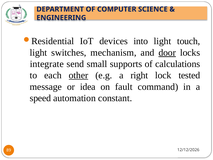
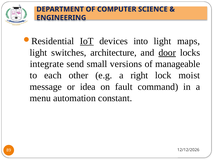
IoT underline: none -> present
touch: touch -> maps
mechanism: mechanism -> architecture
supports: supports -> versions
calculations: calculations -> manageable
other underline: present -> none
tested: tested -> moist
speed: speed -> menu
